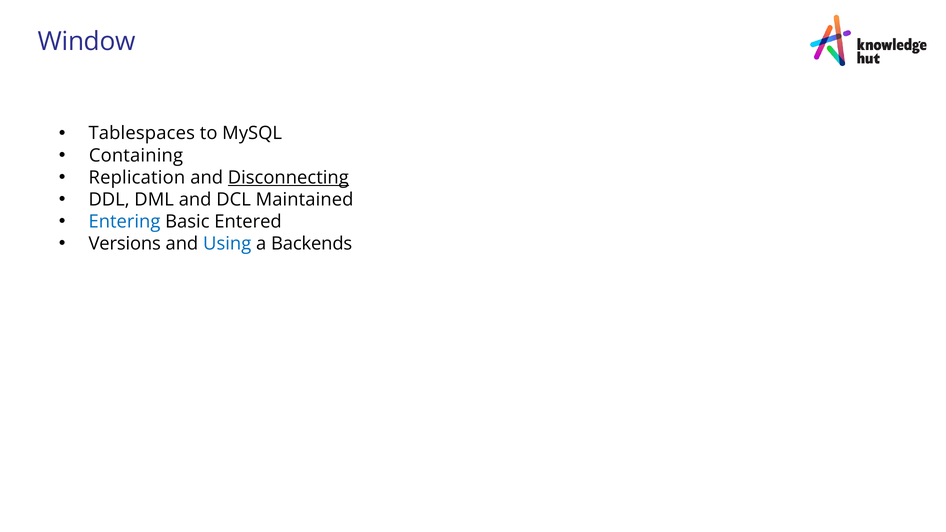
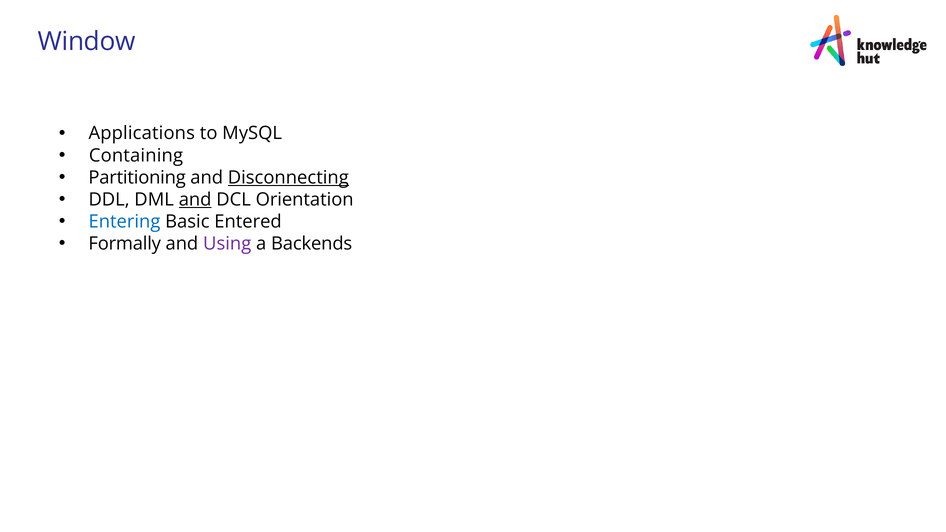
Tablespaces: Tablespaces -> Applications
Replication: Replication -> Partitioning
and at (195, 200) underline: none -> present
Maintained: Maintained -> Orientation
Versions: Versions -> Formally
Using colour: blue -> purple
